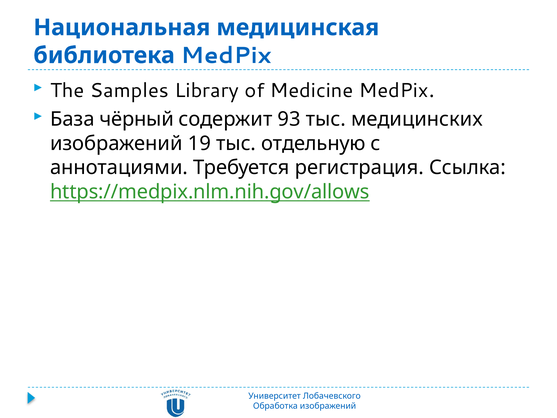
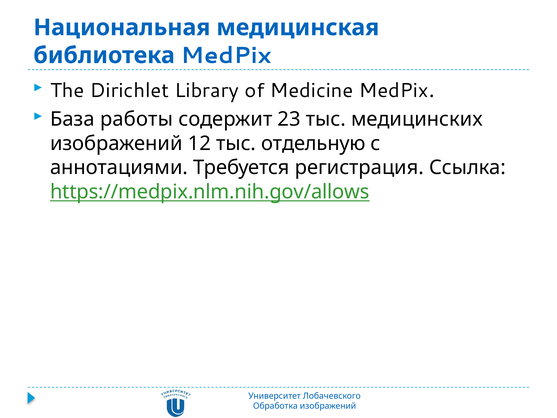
Samples: Samples -> Dirichlet
чёрный: чёрный -> работы
93: 93 -> 23
19: 19 -> 12
